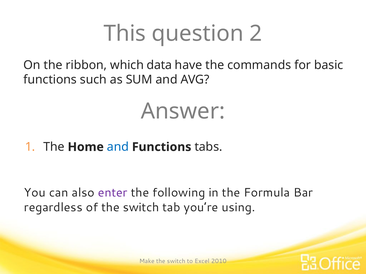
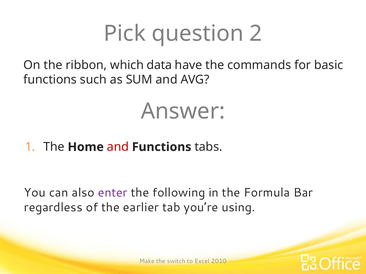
This: This -> Pick
and at (118, 147) colour: blue -> red
of the switch: switch -> earlier
